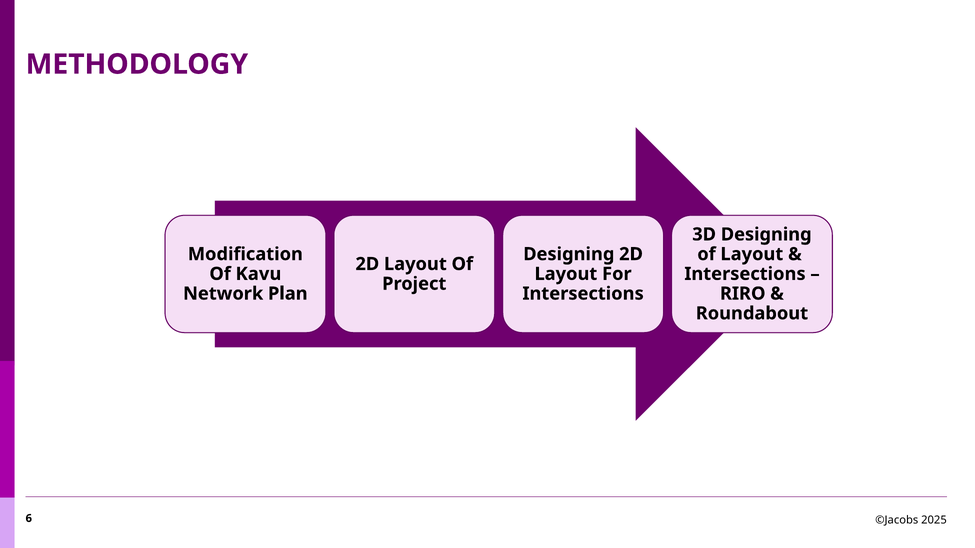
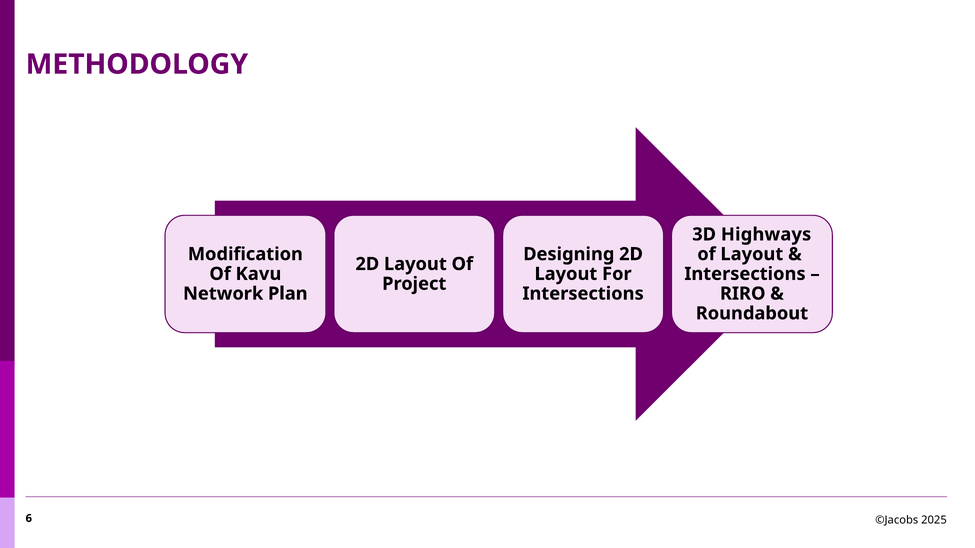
3D Designing: Designing -> Highways
